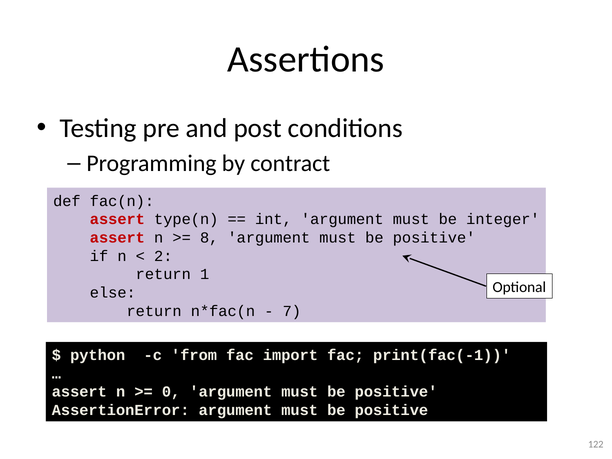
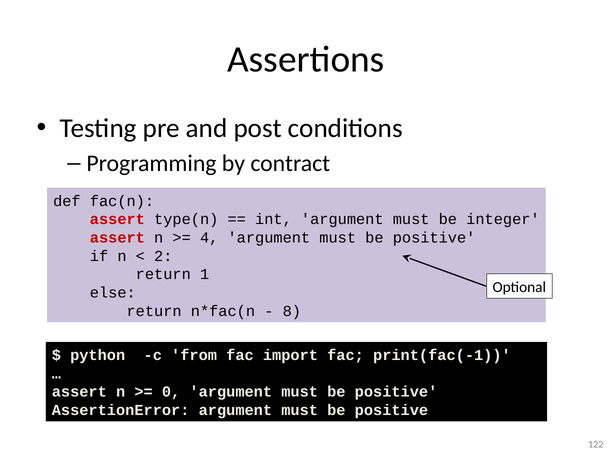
8: 8 -> 4
7: 7 -> 8
